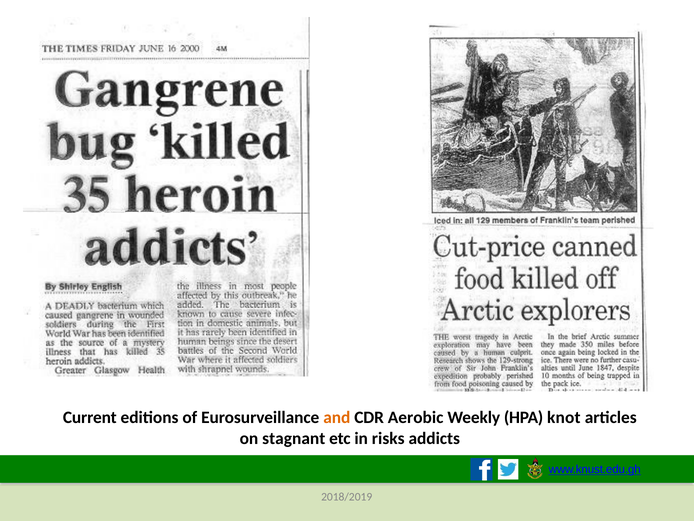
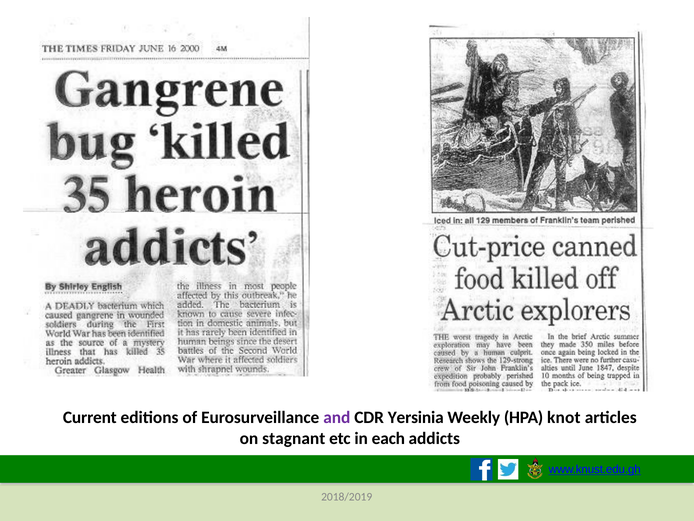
and colour: orange -> purple
Aerobic: Aerobic -> Yersinia
risks: risks -> each
